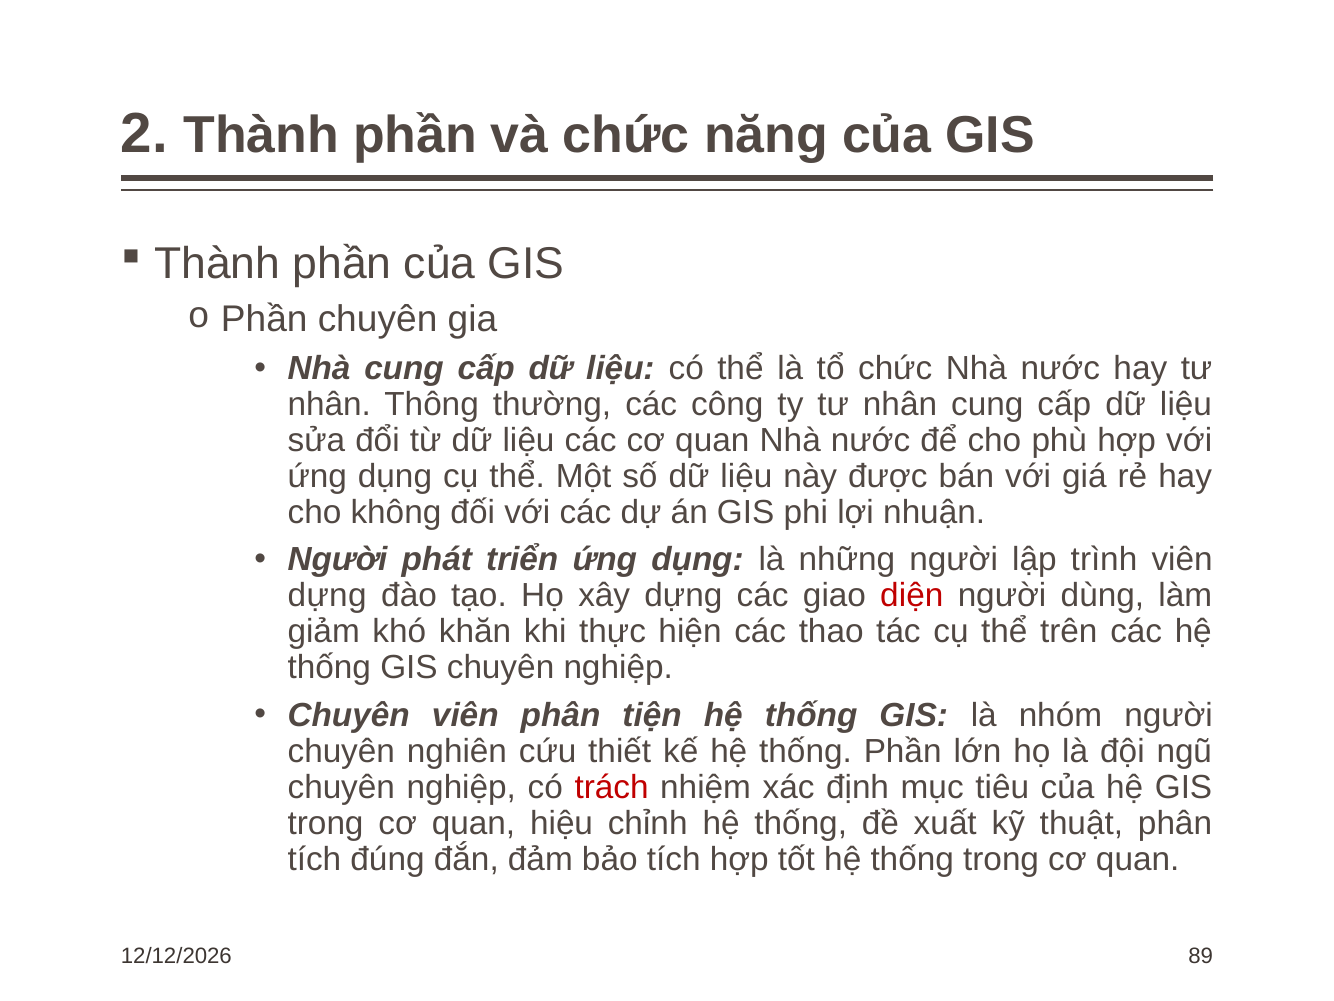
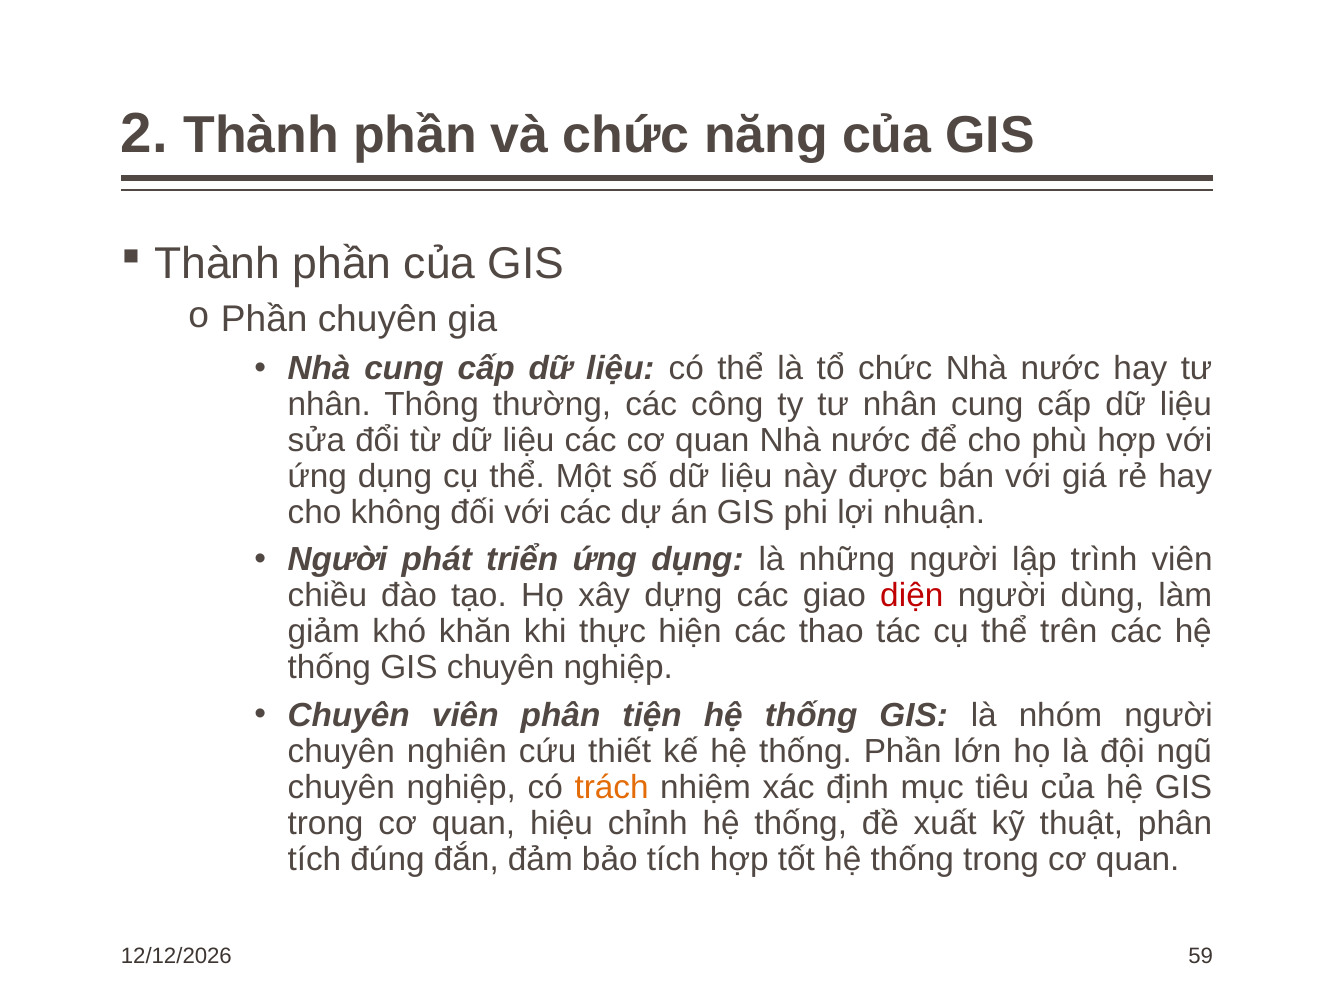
dựng at (327, 596): dựng -> chiều
trách colour: red -> orange
89: 89 -> 59
